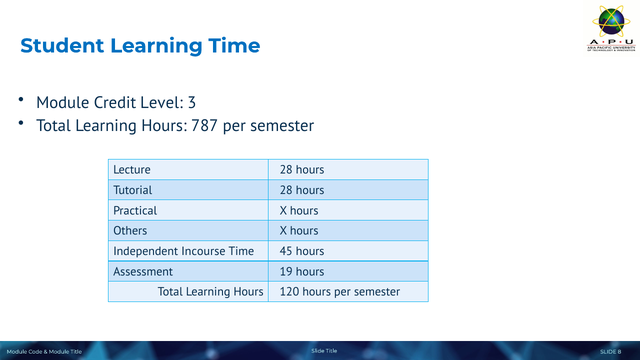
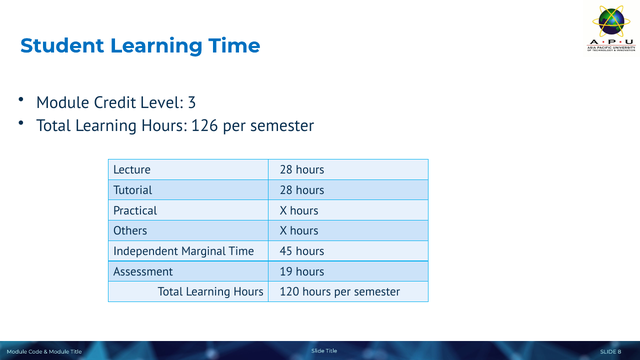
787: 787 -> 126
Incourse: Incourse -> Marginal
